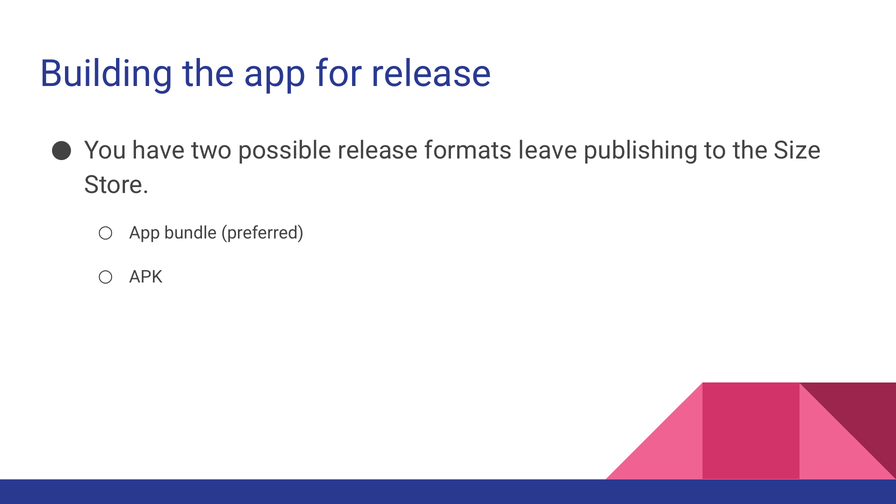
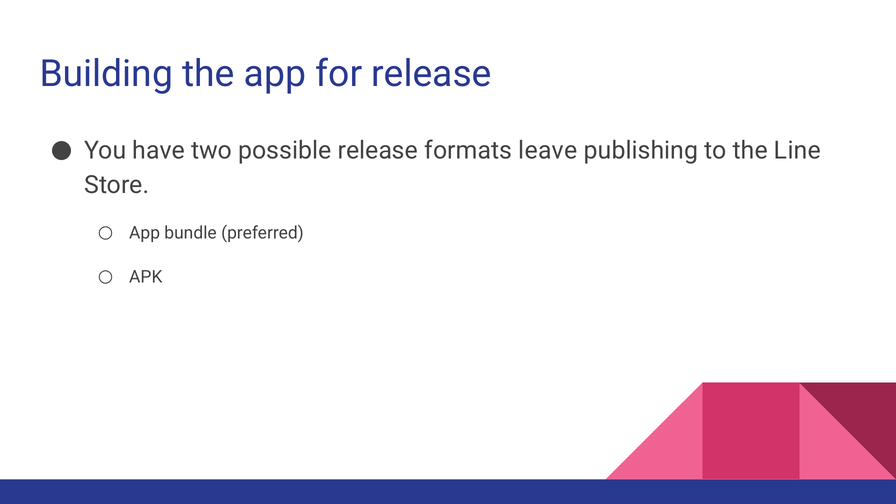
Size: Size -> Line
